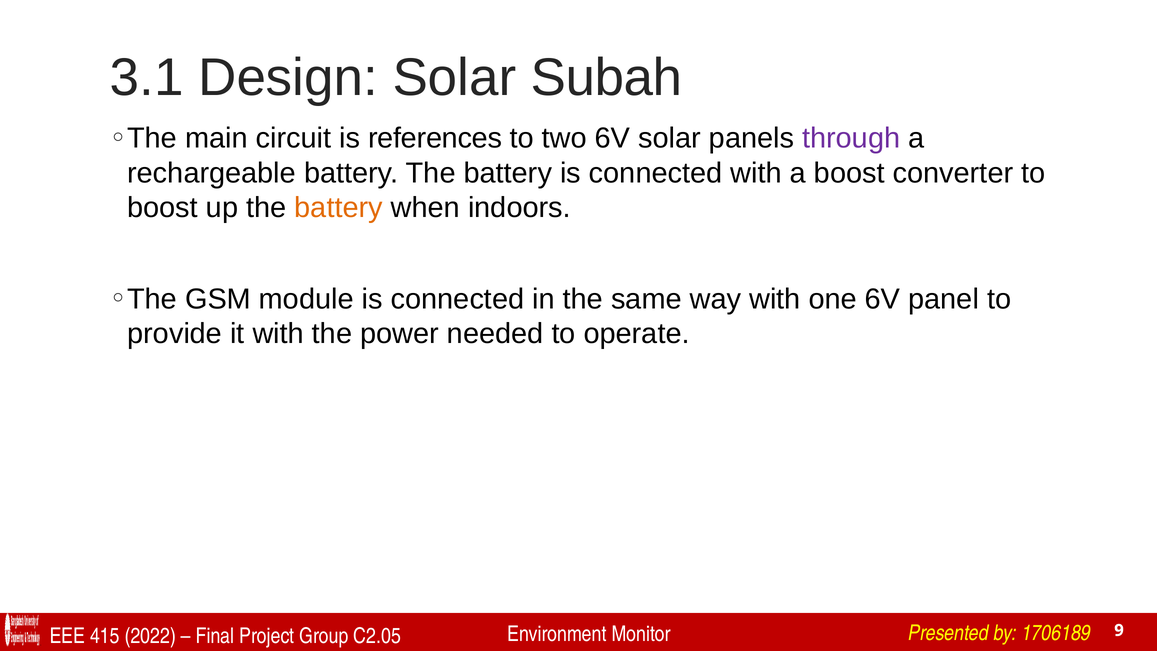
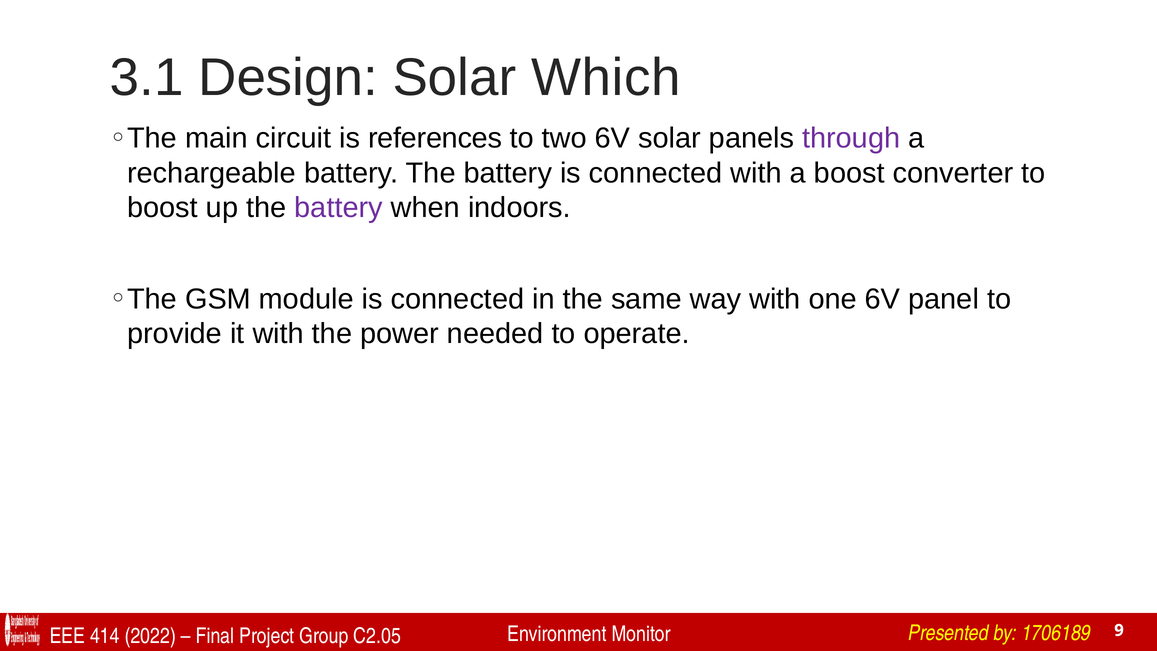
Subah: Subah -> Which
battery at (339, 208) colour: orange -> purple
415: 415 -> 414
